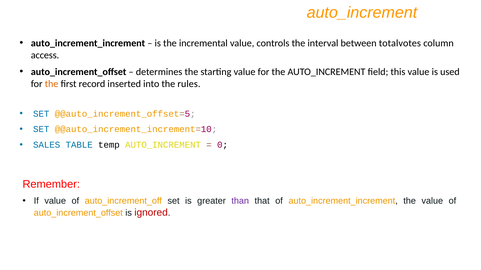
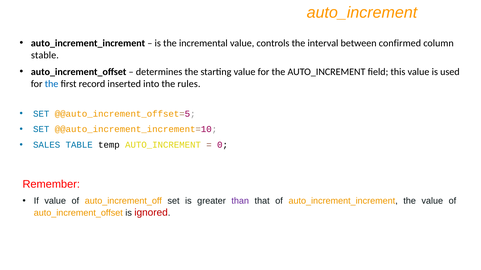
totalvotes: totalvotes -> confirmed
access: access -> stable
the at (52, 84) colour: orange -> blue
